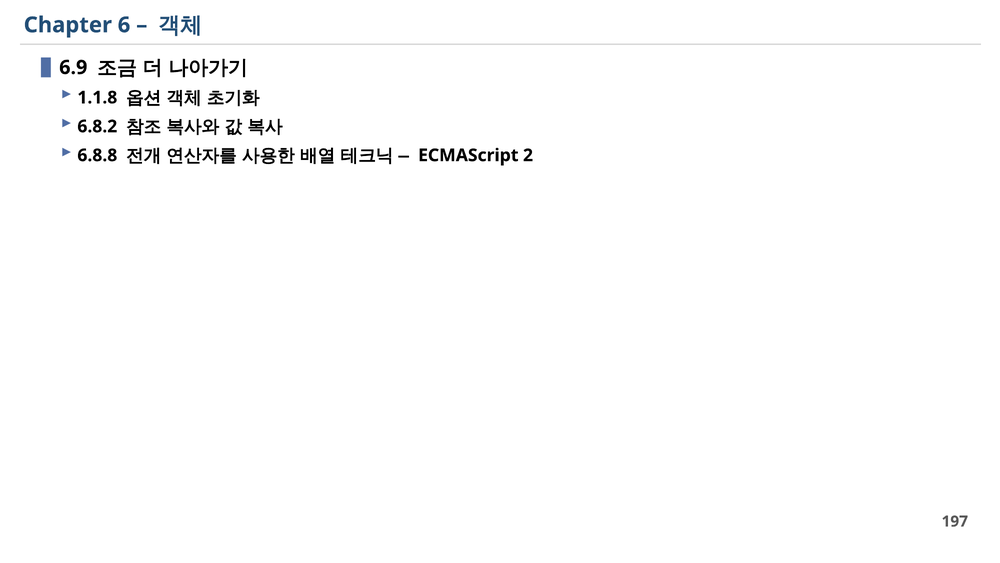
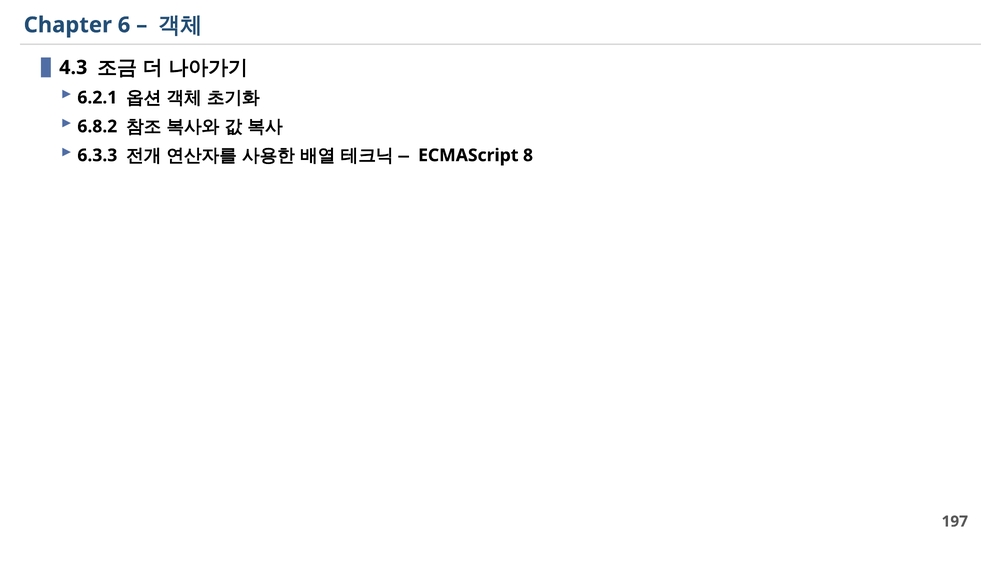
6.9: 6.9 -> 4.3
1.1.8: 1.1.8 -> 6.2.1
6.8.8: 6.8.8 -> 6.3.3
2: 2 -> 8
